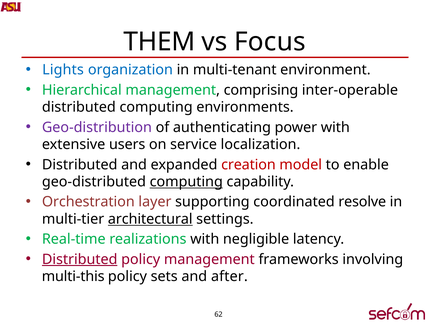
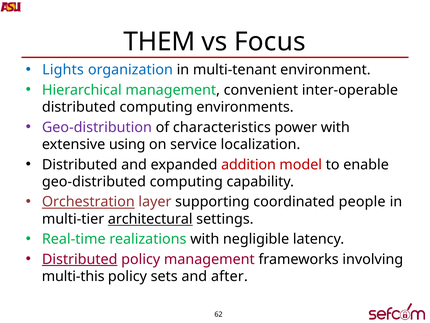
comprising: comprising -> convenient
authenticating: authenticating -> characteristics
users: users -> using
creation: creation -> addition
computing at (186, 182) underline: present -> none
Orchestration underline: none -> present
resolve: resolve -> people
